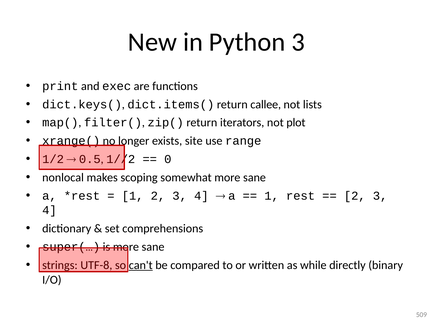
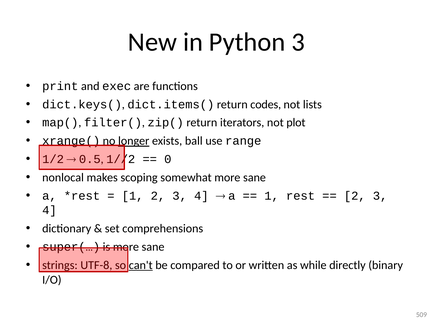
callee: callee -> codes
longer underline: none -> present
site: site -> ball
